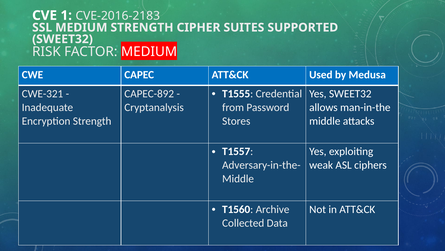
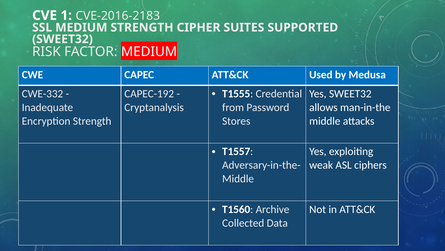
CWE-321: CWE-321 -> CWE-332
CAPEC-892: CAPEC-892 -> CAPEC-192
